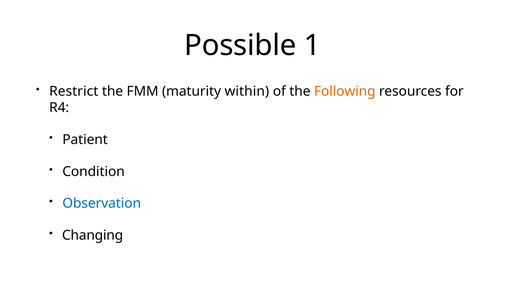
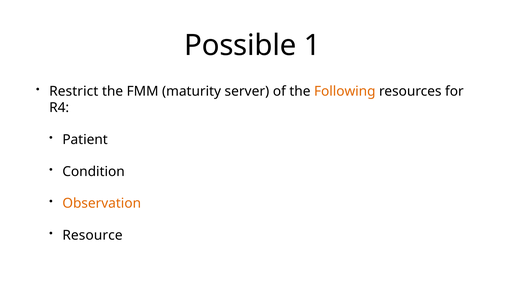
within: within -> server
Observation colour: blue -> orange
Changing: Changing -> Resource
